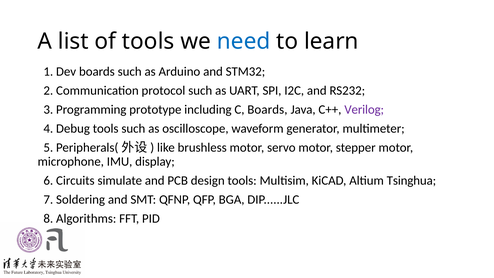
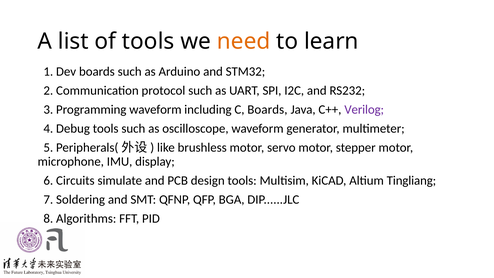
need colour: blue -> orange
Programming prototype: prototype -> waveform
Tsinghua: Tsinghua -> Tingliang
